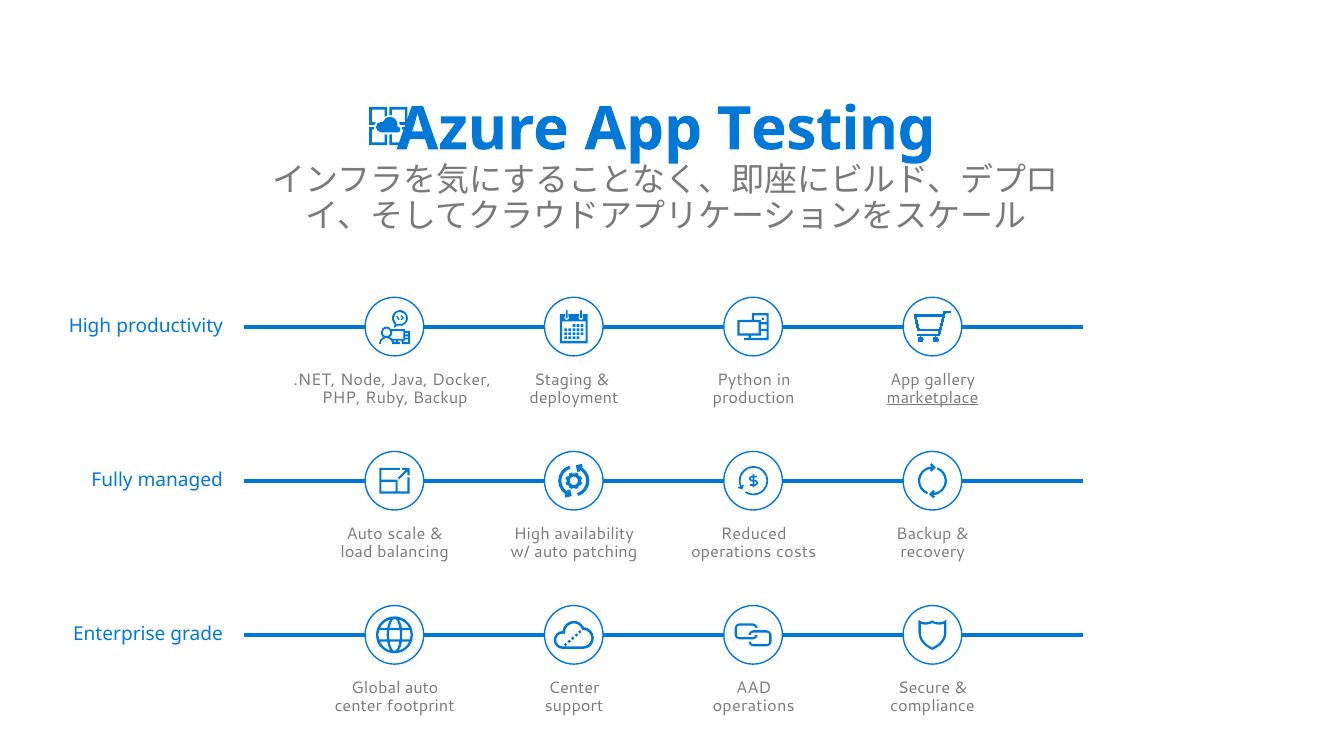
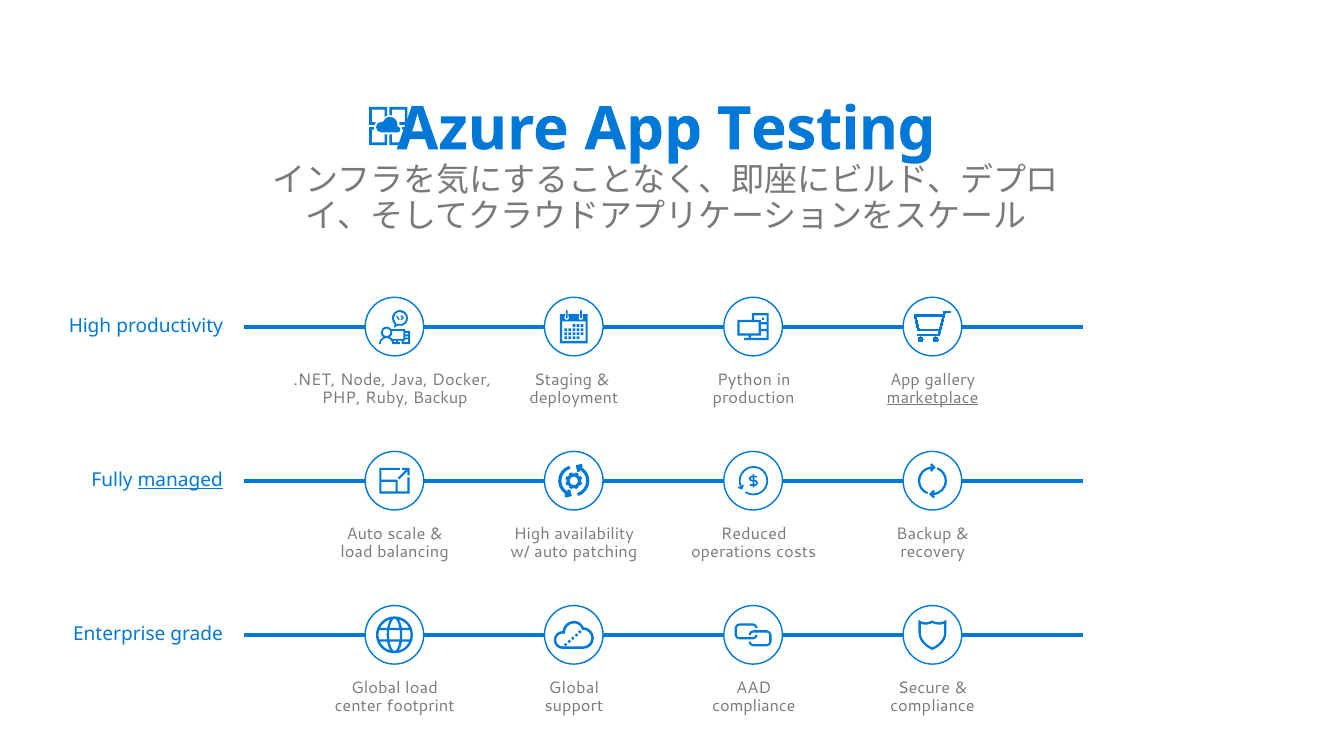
managed underline: none -> present
Global auto: auto -> load
Center at (574, 689): Center -> Global
operations at (754, 706): operations -> compliance
